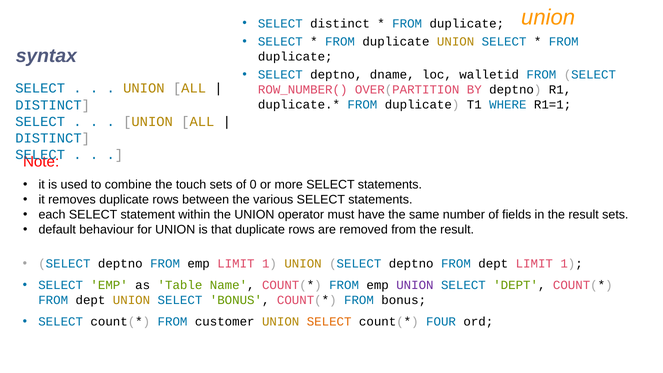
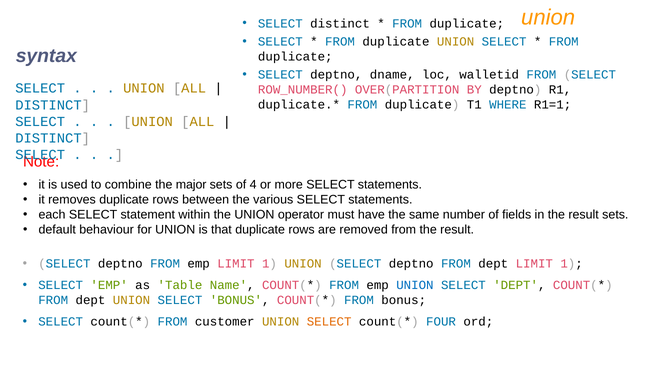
touch: touch -> major
0: 0 -> 4
UNION at (415, 285) colour: purple -> blue
